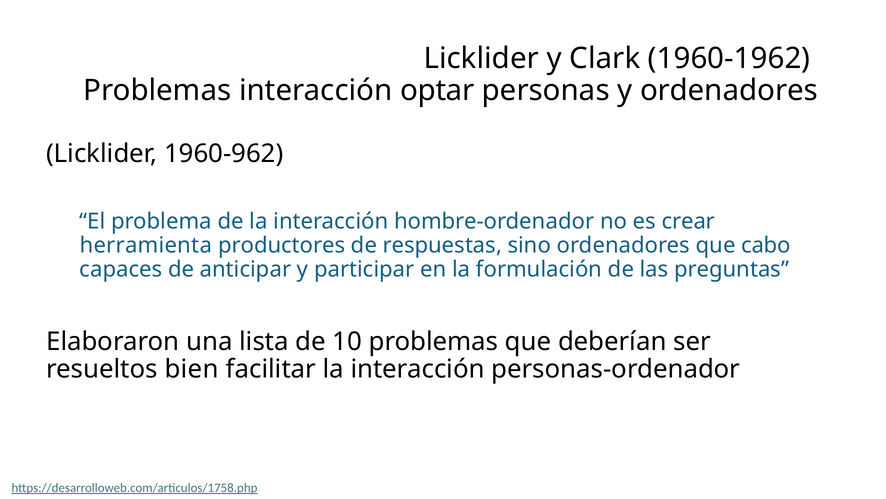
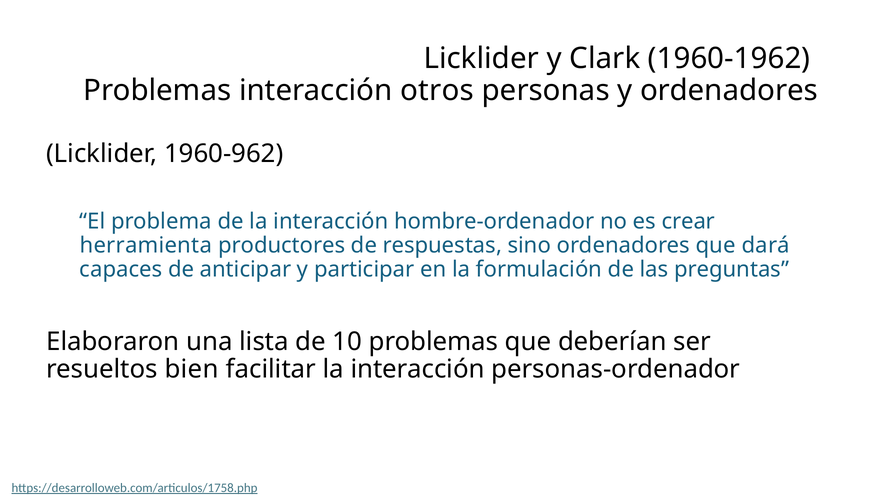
optar: optar -> otros
cabo: cabo -> dará
